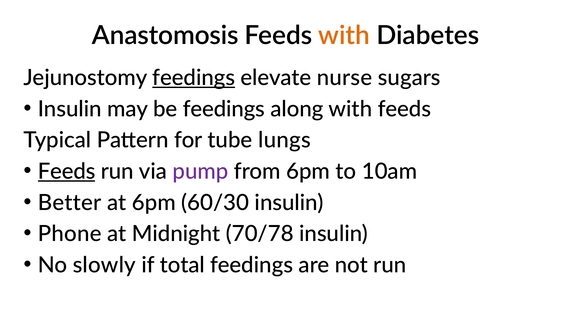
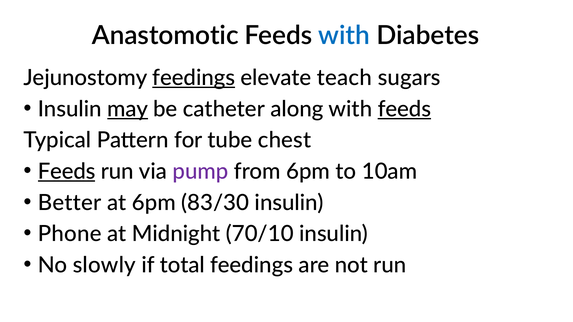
Anastomosis: Anastomosis -> Anastomotic
with at (344, 35) colour: orange -> blue
nurse: nurse -> teach
may underline: none -> present
be feedings: feedings -> catheter
feeds at (404, 109) underline: none -> present
lungs: lungs -> chest
60/30: 60/30 -> 83/30
70/78: 70/78 -> 70/10
